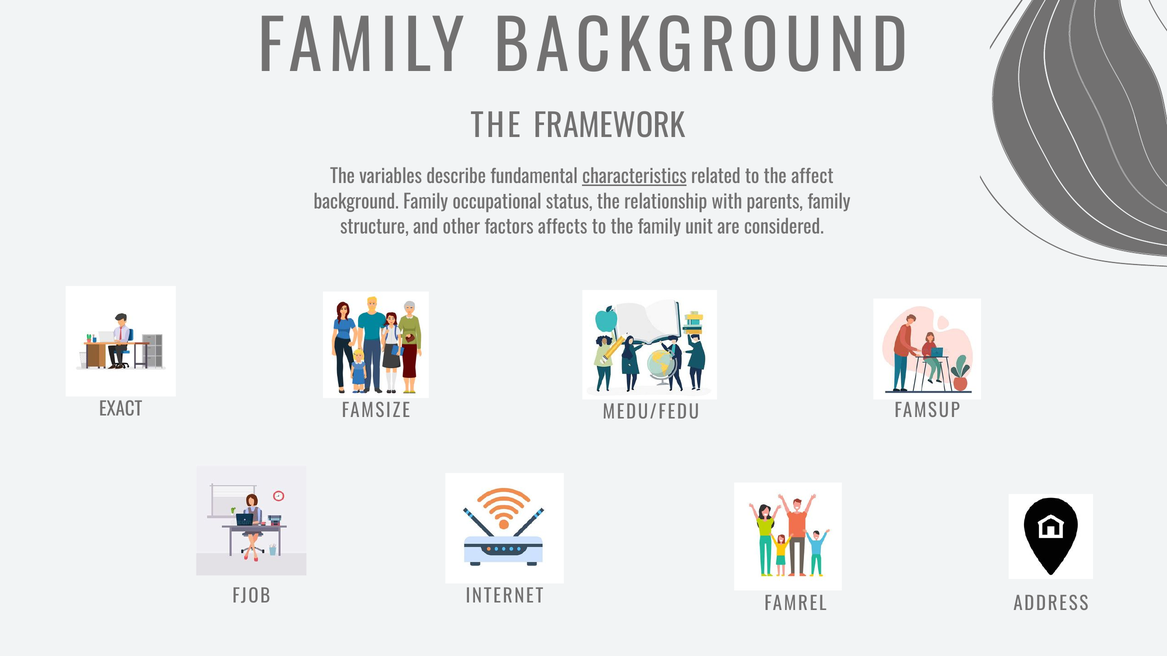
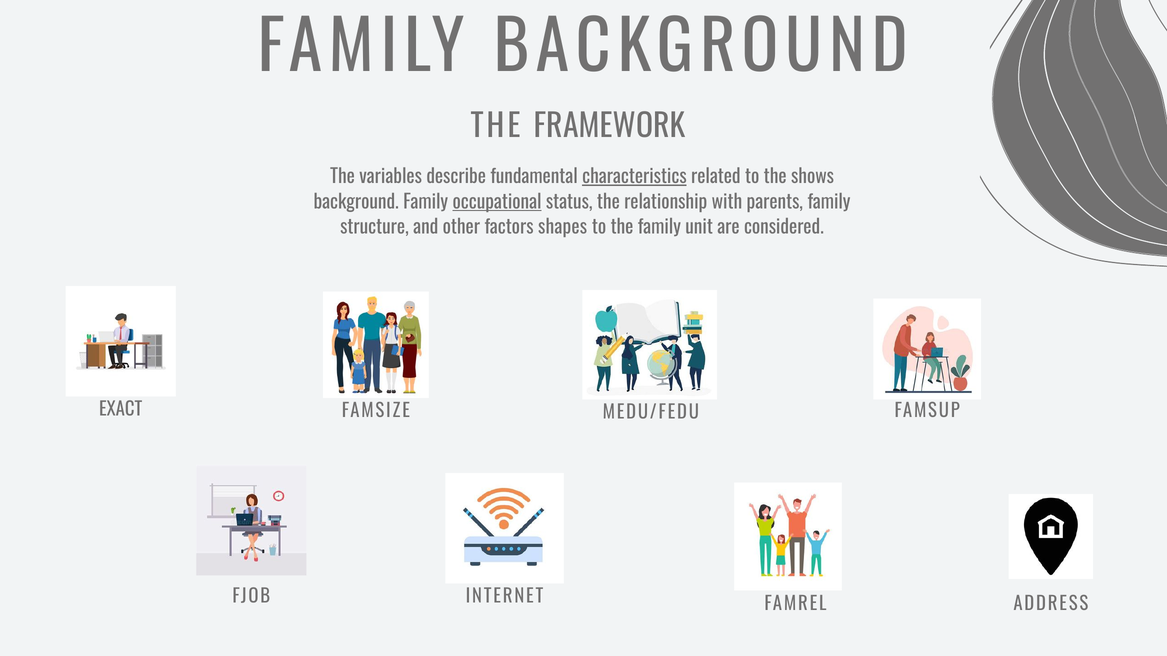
affect: affect -> shows
occupational underline: none -> present
affects: affects -> shapes
